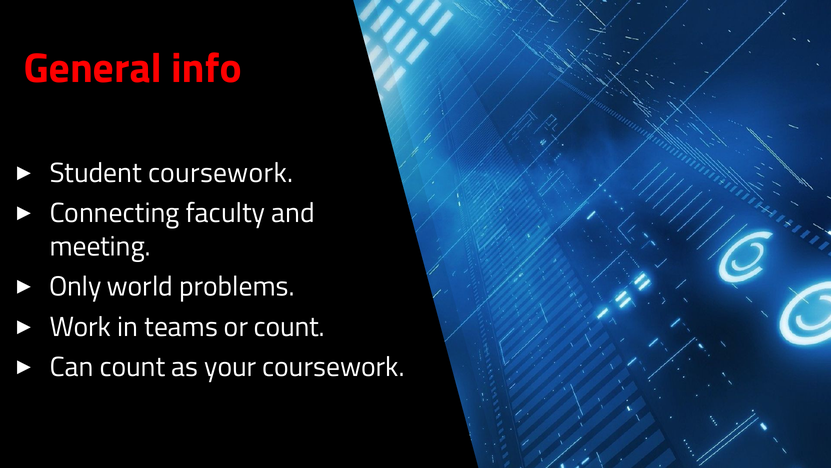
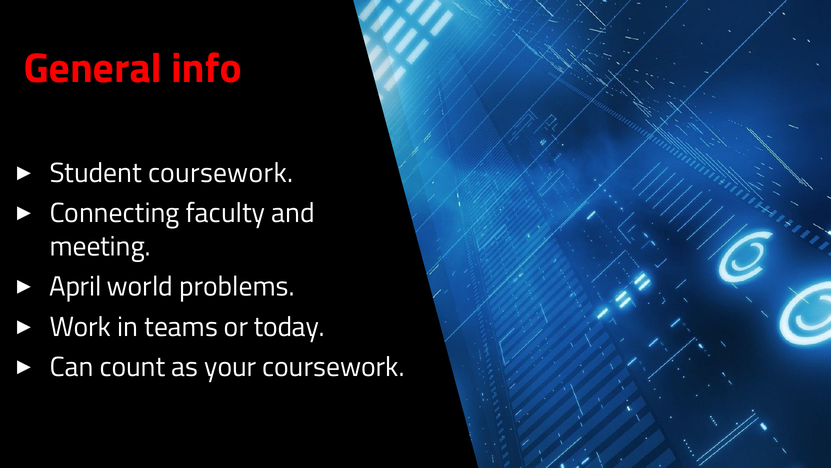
Only: Only -> April
or count: count -> today
